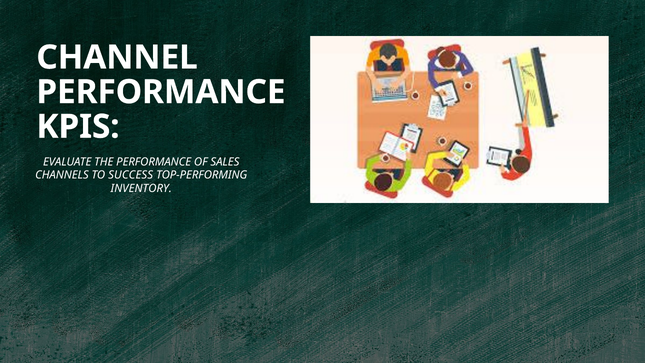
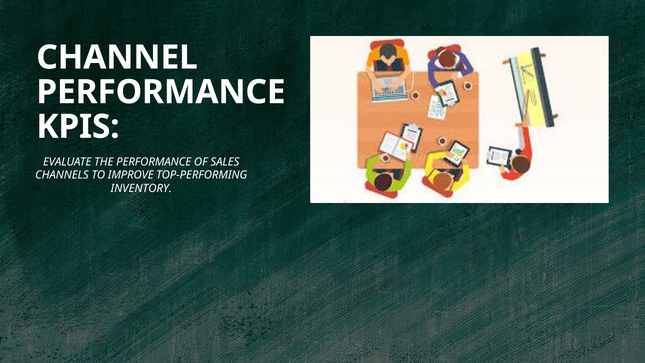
SUCCESS: SUCCESS -> IMPROVE
